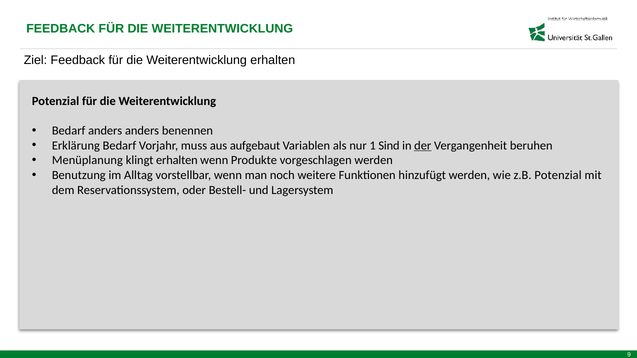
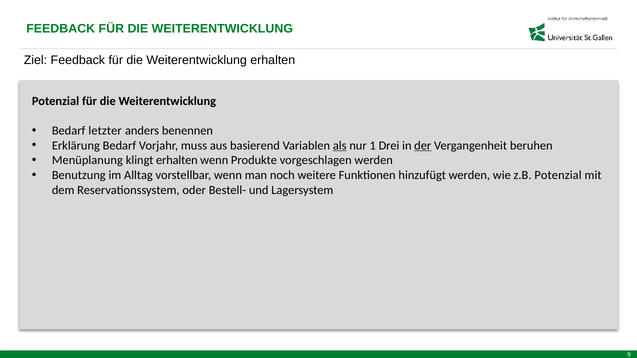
Bedarf anders: anders -> letzter
aufgebaut: aufgebaut -> basierend
als underline: none -> present
Sind: Sind -> Drei
